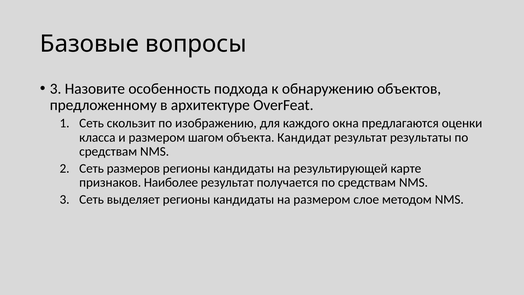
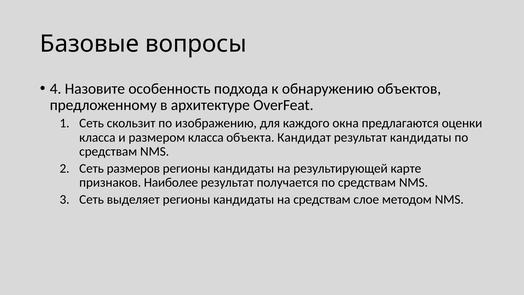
3 at (56, 89): 3 -> 4
размером шагом: шагом -> класса
результат результаты: результаты -> кандидаты
на размером: размером -> средствам
